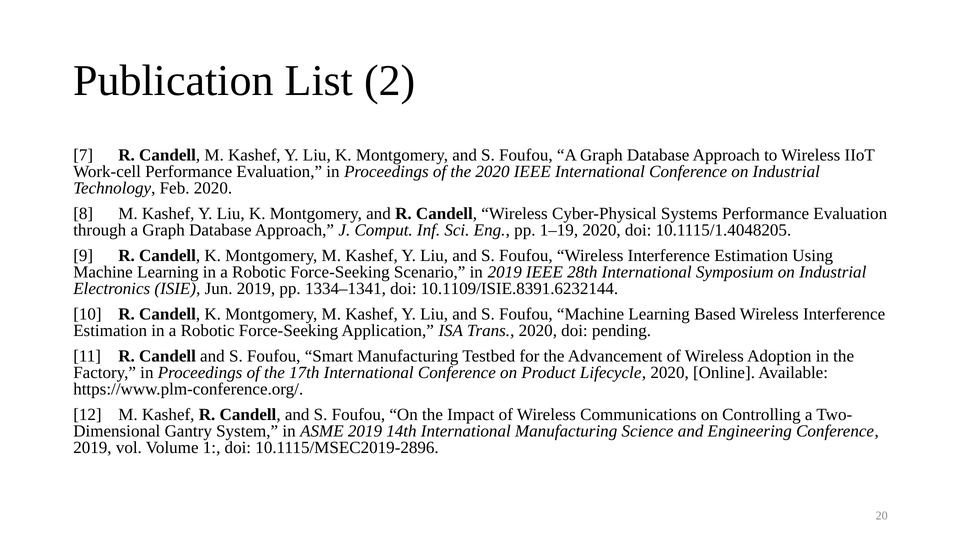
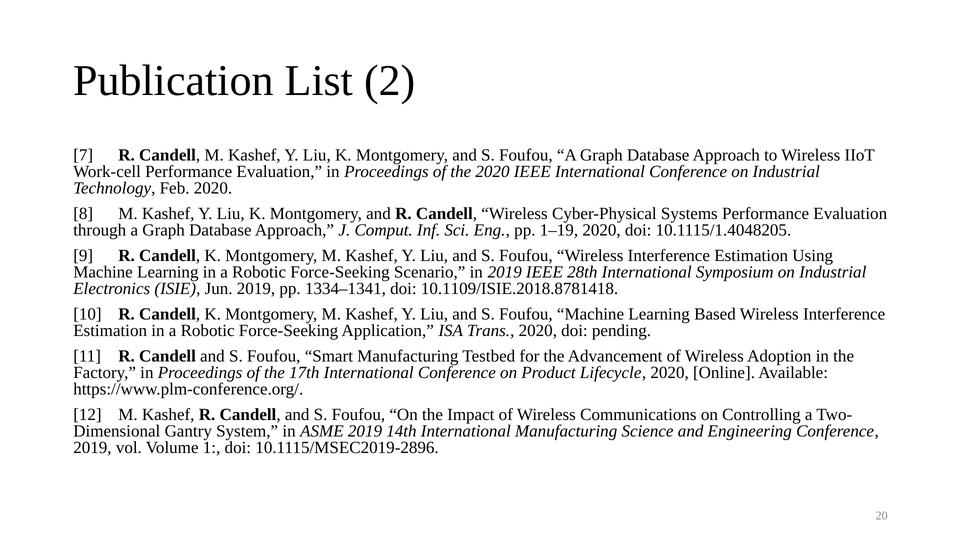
10.1109/ISIE.8391.6232144: 10.1109/ISIE.8391.6232144 -> 10.1109/ISIE.2018.8781418
